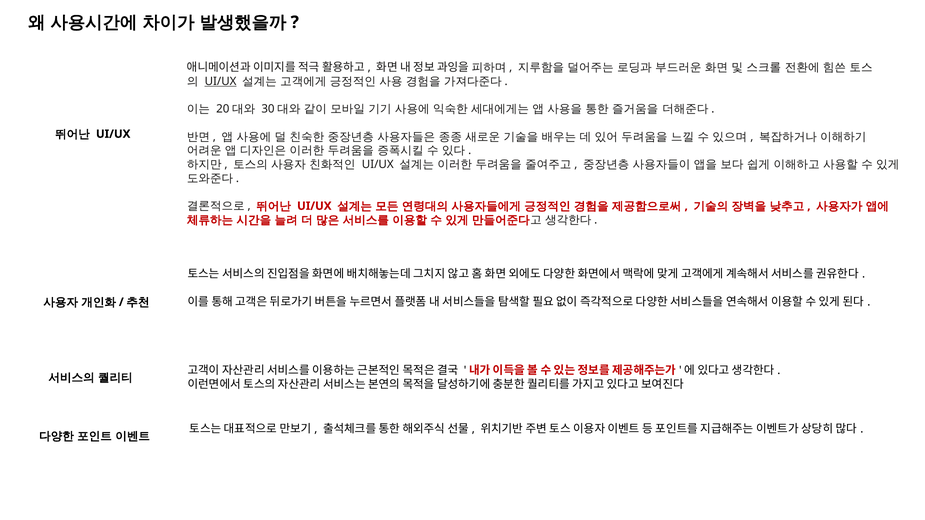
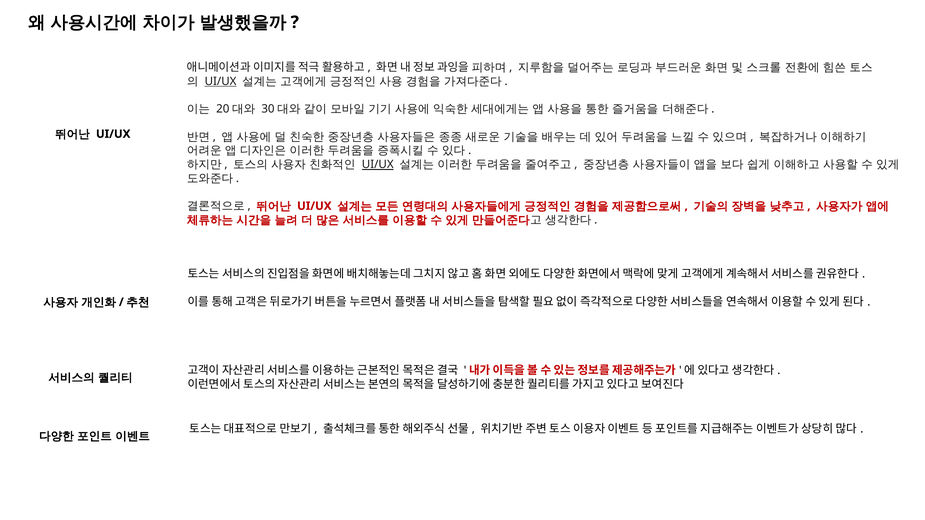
UI/UX at (378, 165) underline: none -> present
